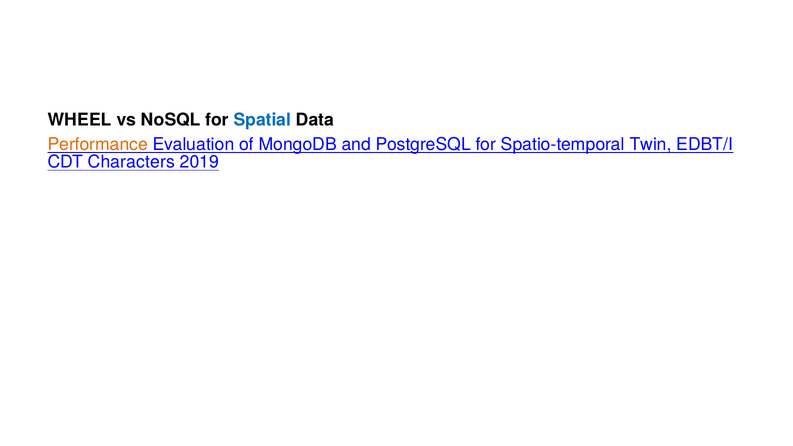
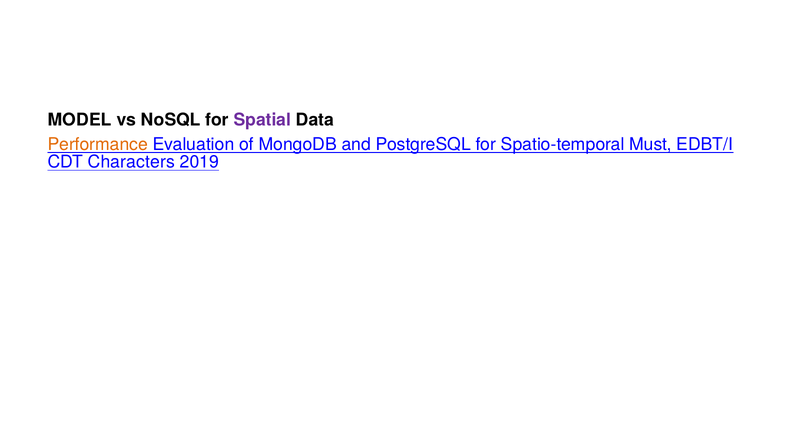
WHEEL: WHEEL -> MODEL
Spatial colour: blue -> purple
Twin: Twin -> Must
